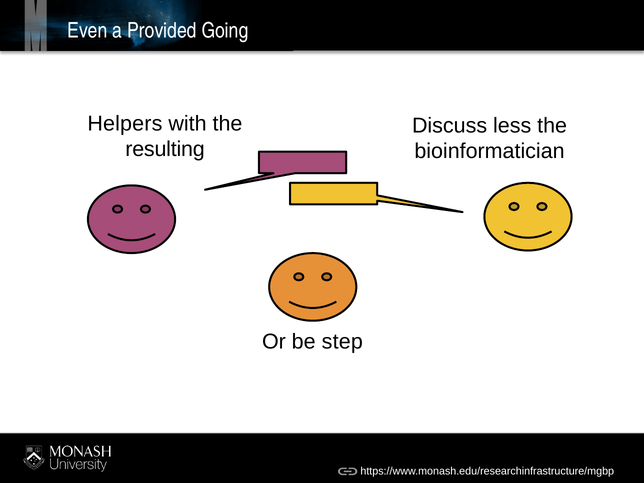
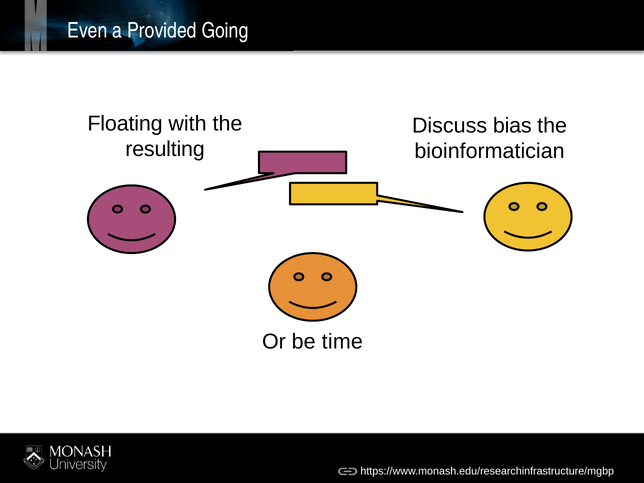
Helpers: Helpers -> Floating
less: less -> bias
step: step -> time
